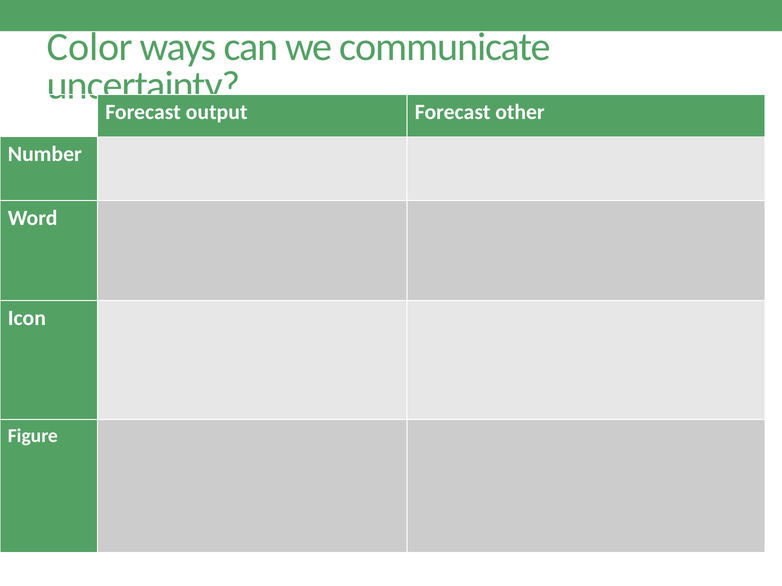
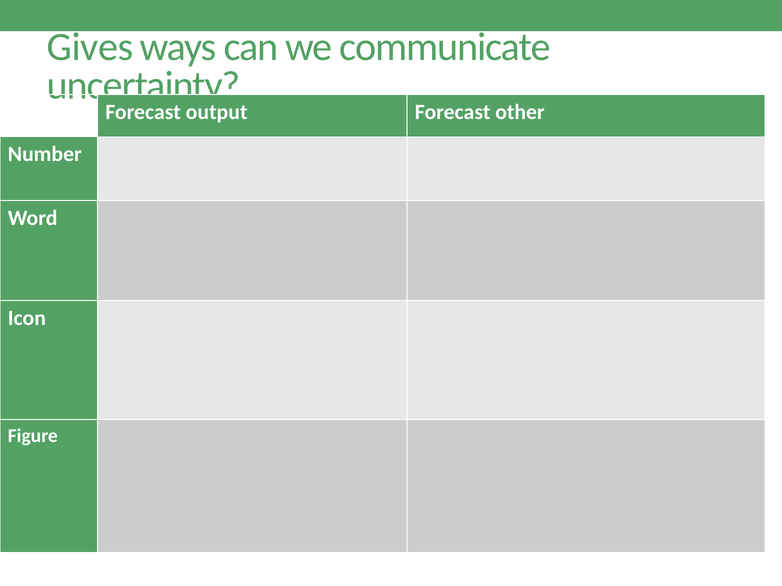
Color: Color -> Gives
